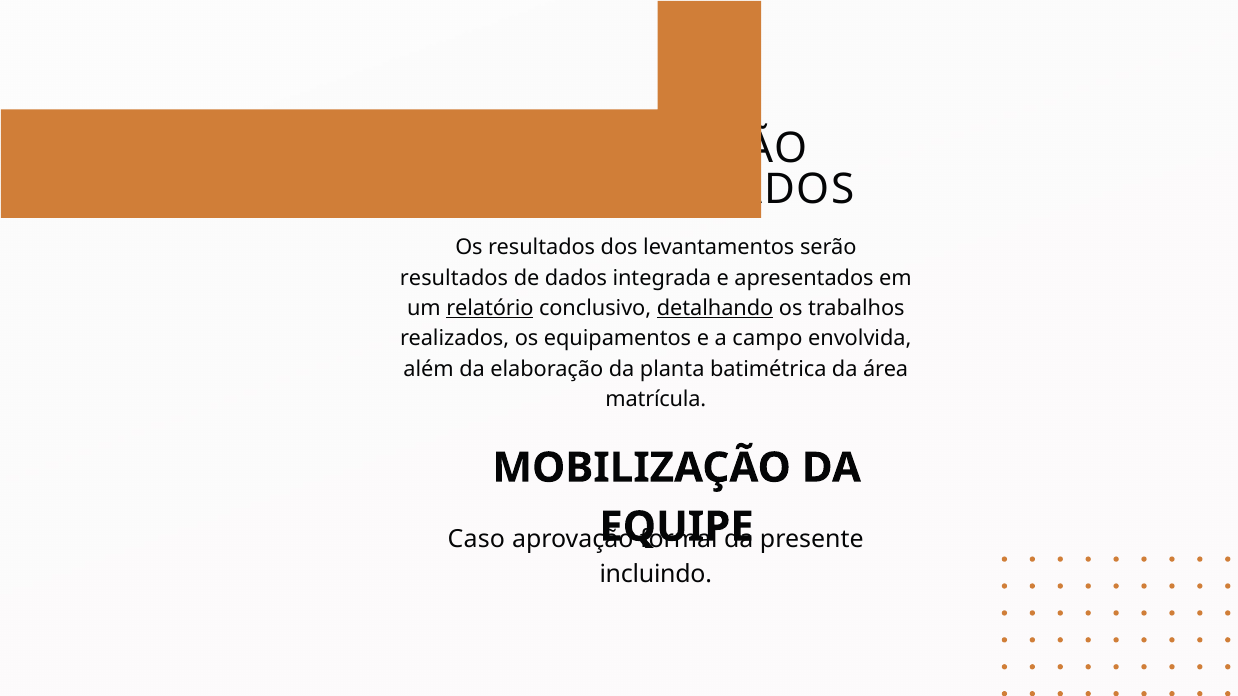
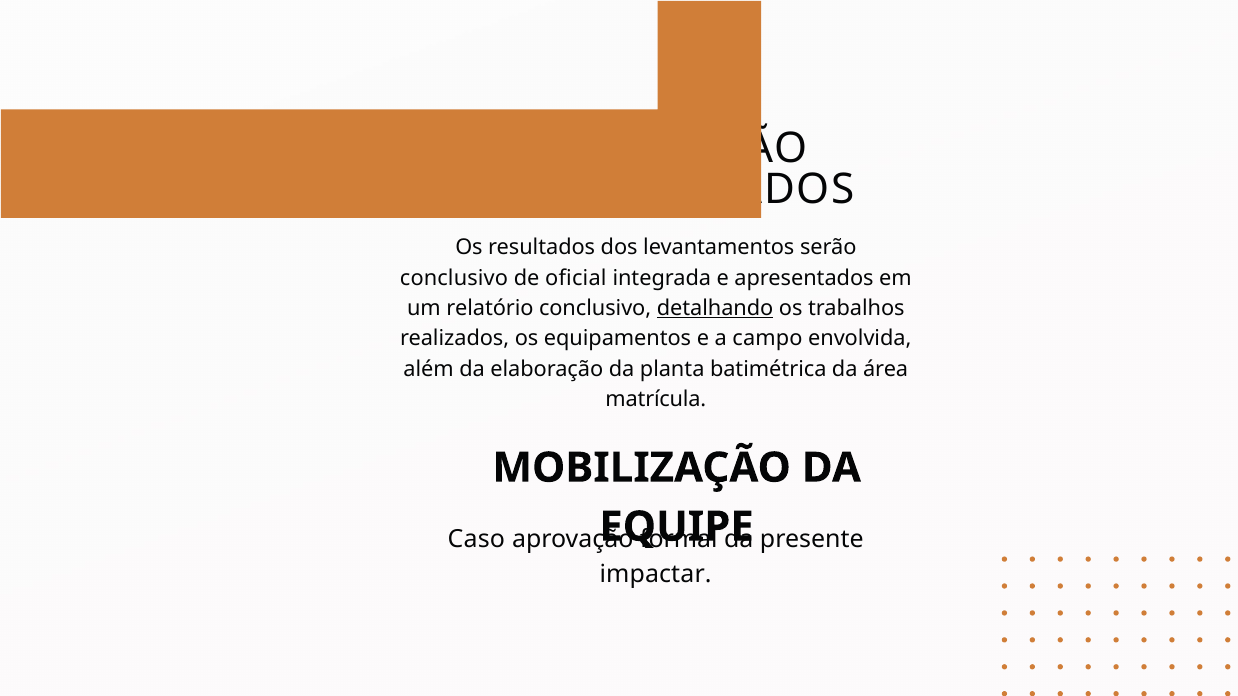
resultados at (454, 278): resultados -> conclusivo
dados: dados -> oficial
relatório underline: present -> none
incluindo: incluindo -> impactar
